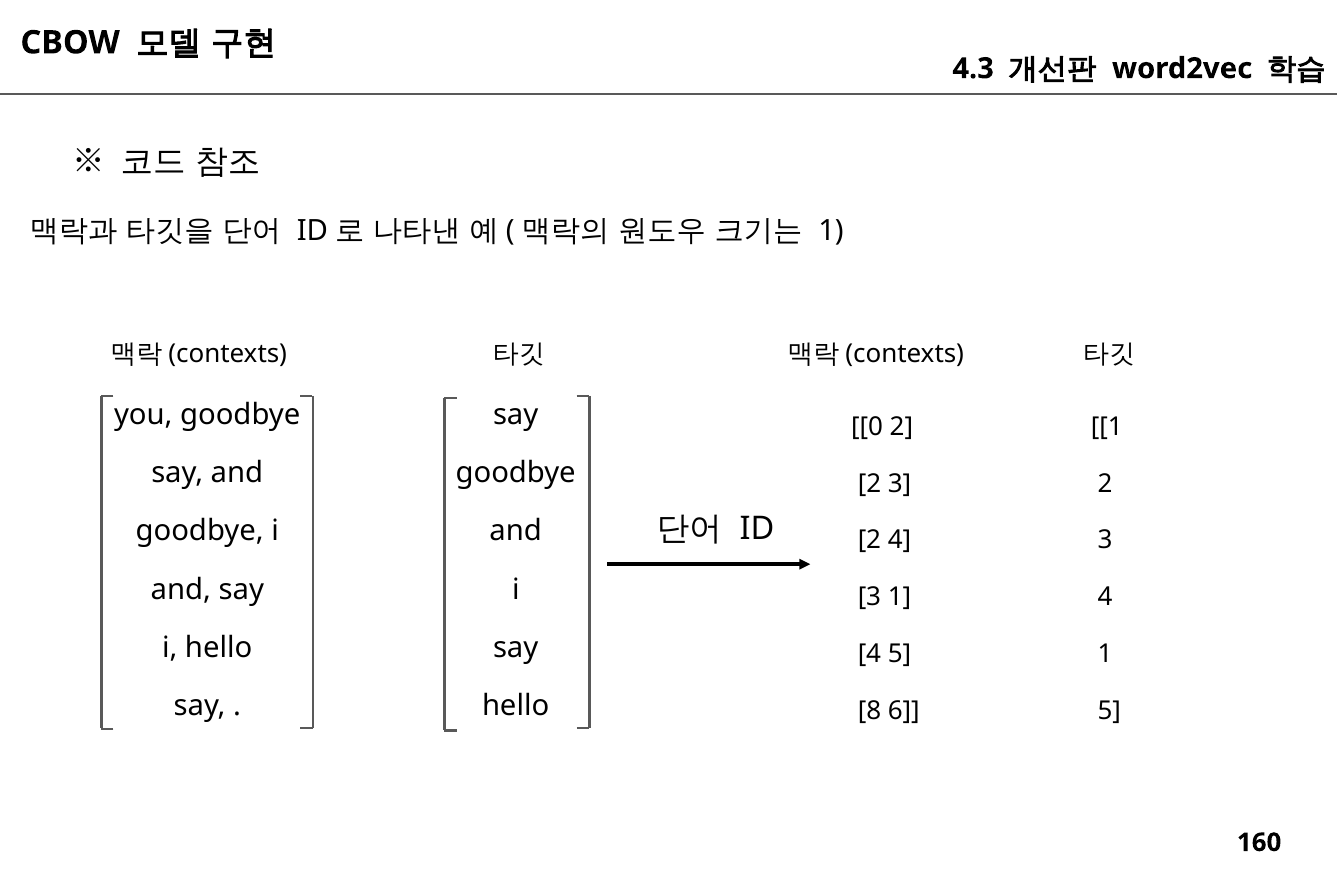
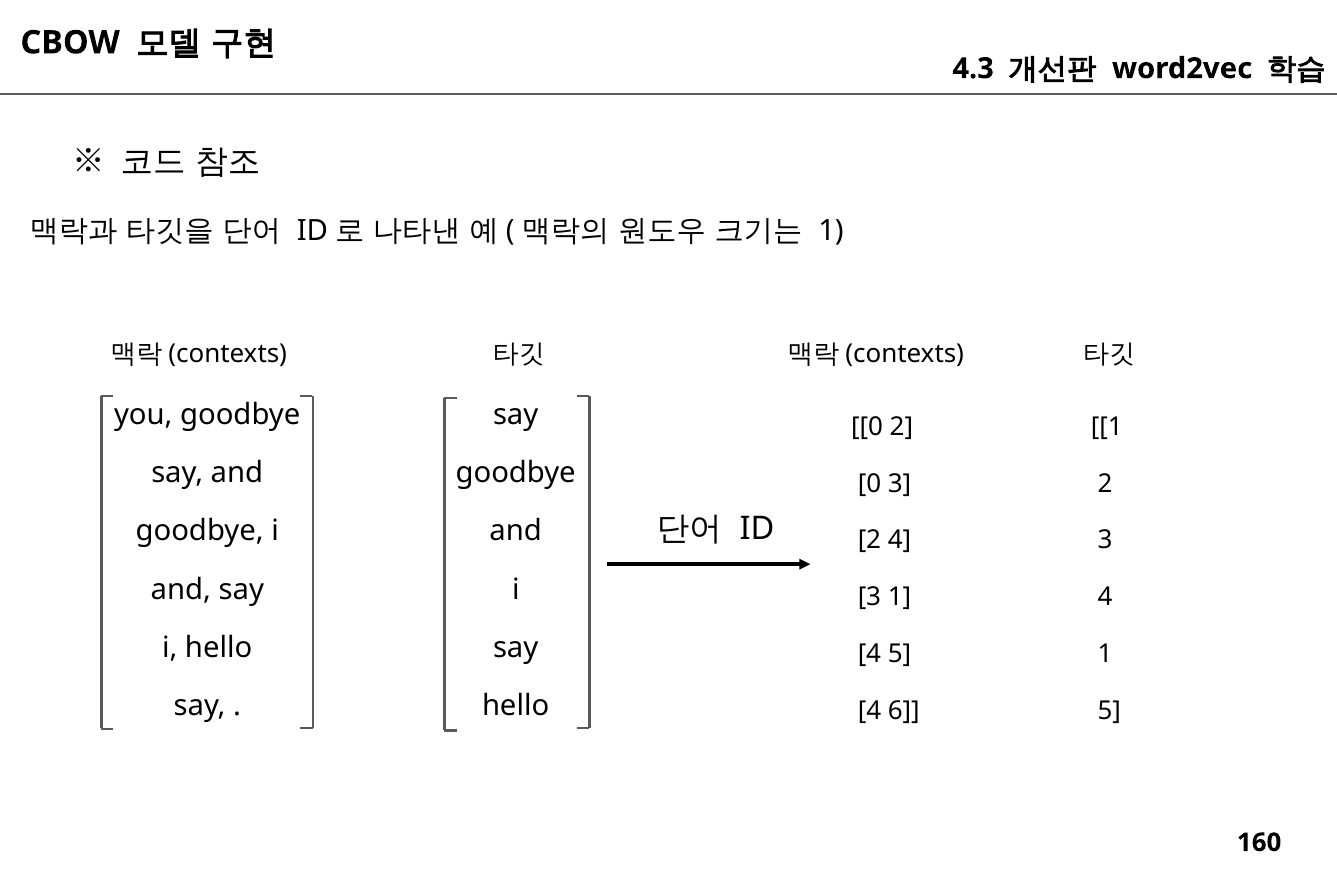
2 at (869, 484): 2 -> 0
8 at (869, 711): 8 -> 4
